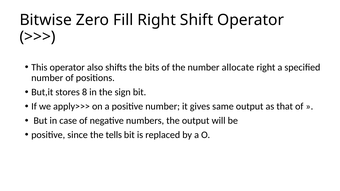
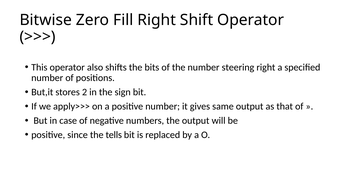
allocate: allocate -> steering
8: 8 -> 2
